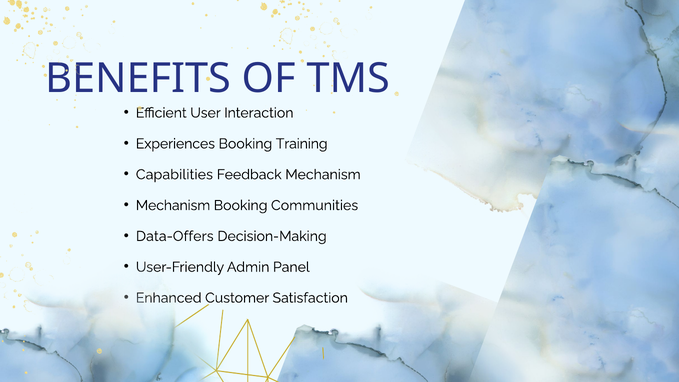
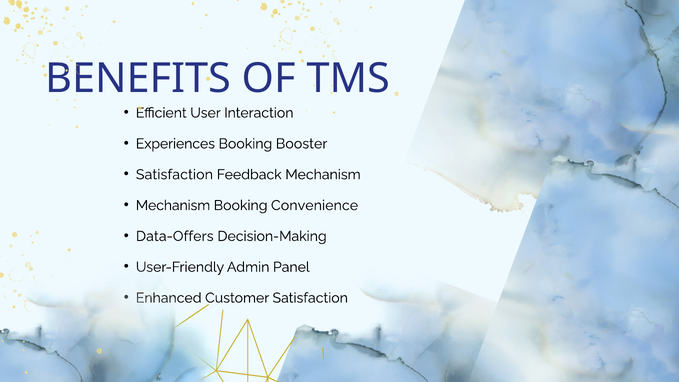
Training: Training -> Booster
Capabilities at (174, 175): Capabilities -> Satisfaction
Communities: Communities -> Convenience
